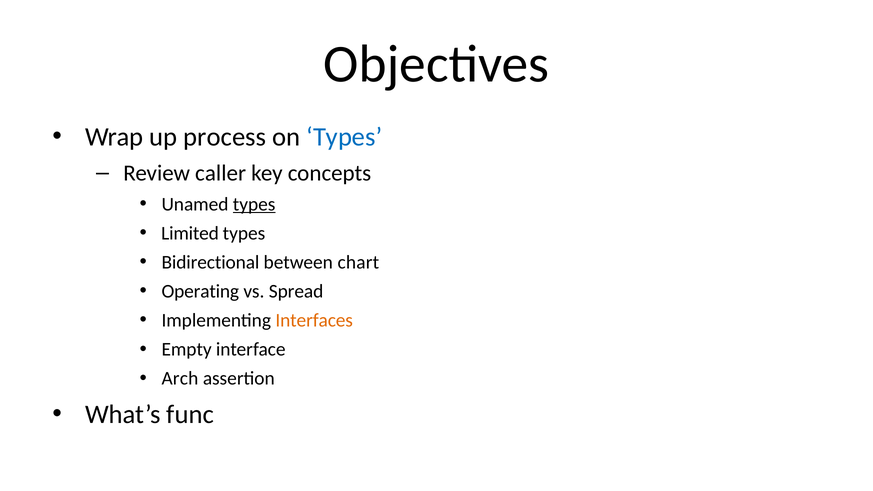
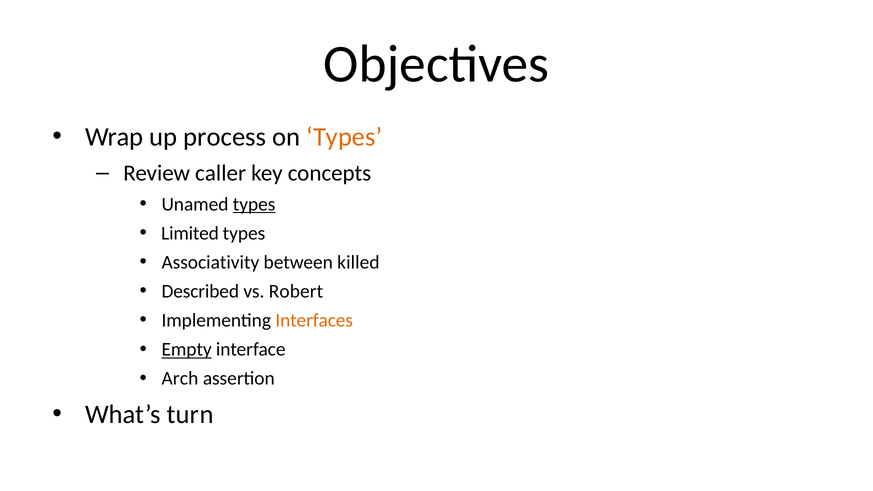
Types at (344, 137) colour: blue -> orange
Bidirectional: Bidirectional -> Associativity
chart: chart -> killed
Operating: Operating -> Described
Spread: Spread -> Robert
Empty underline: none -> present
func: func -> turn
